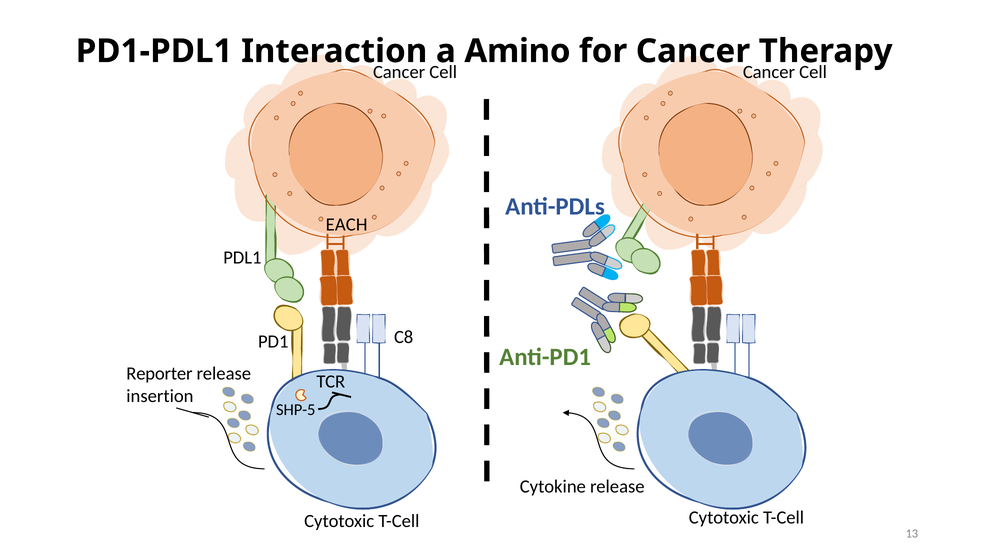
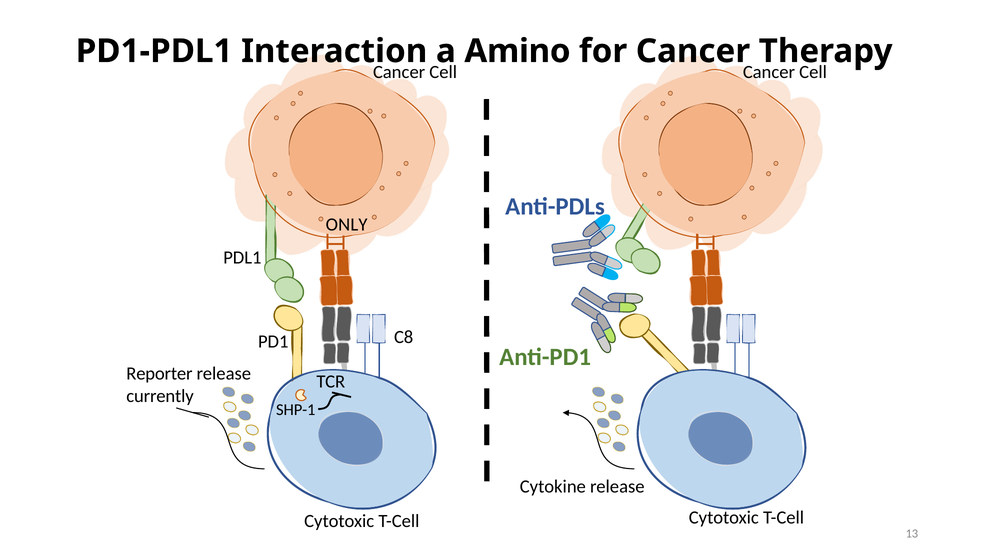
EACH: EACH -> ONLY
insertion: insertion -> currently
SHP-5: SHP-5 -> SHP-1
